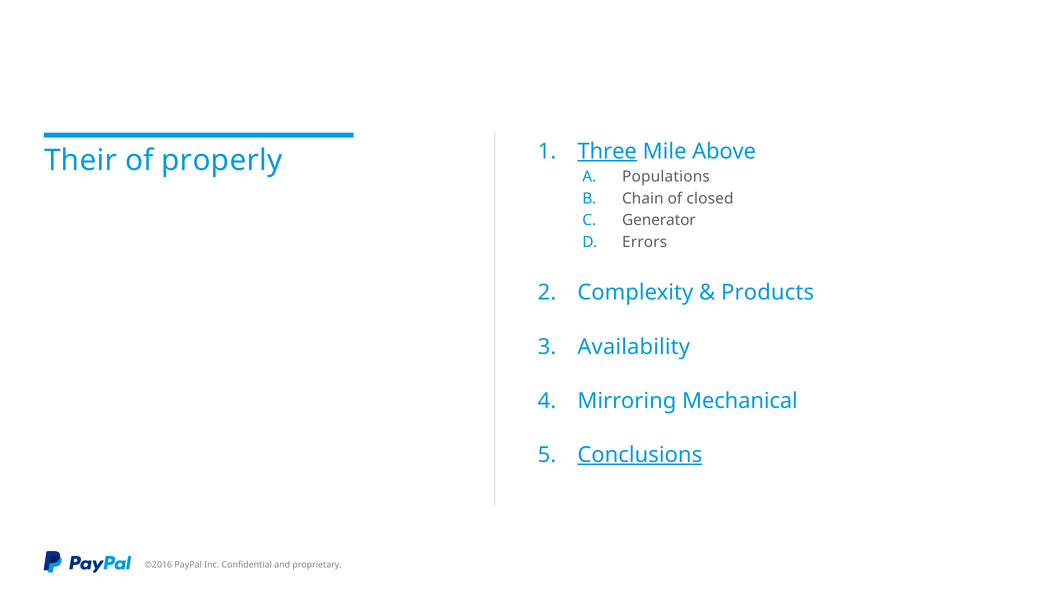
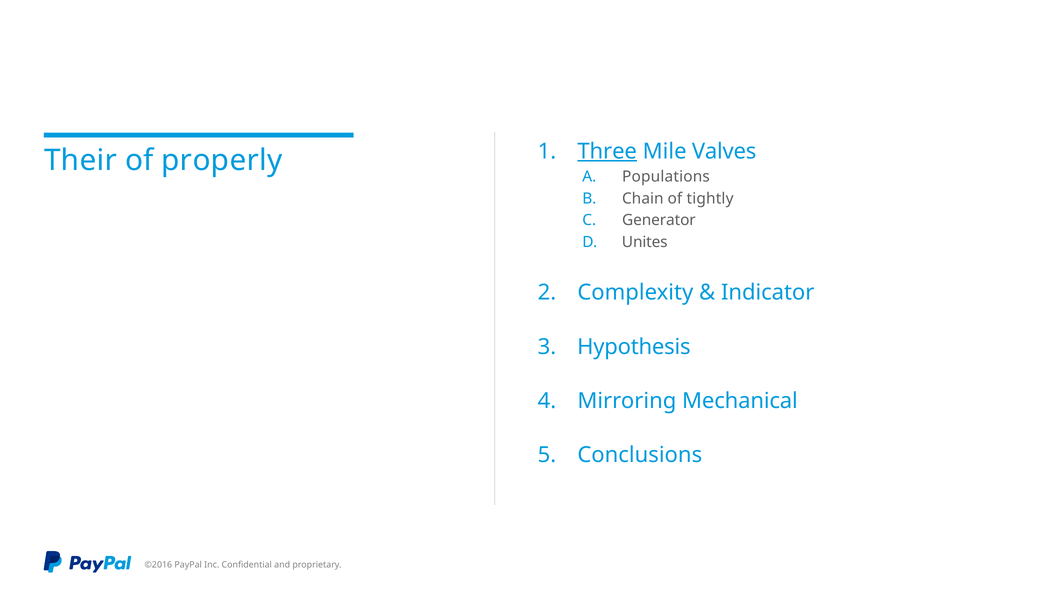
Above: Above -> Valves
closed: closed -> tightly
Errors: Errors -> Unites
Products: Products -> Indicator
Availability: Availability -> Hypothesis
Conclusions underline: present -> none
